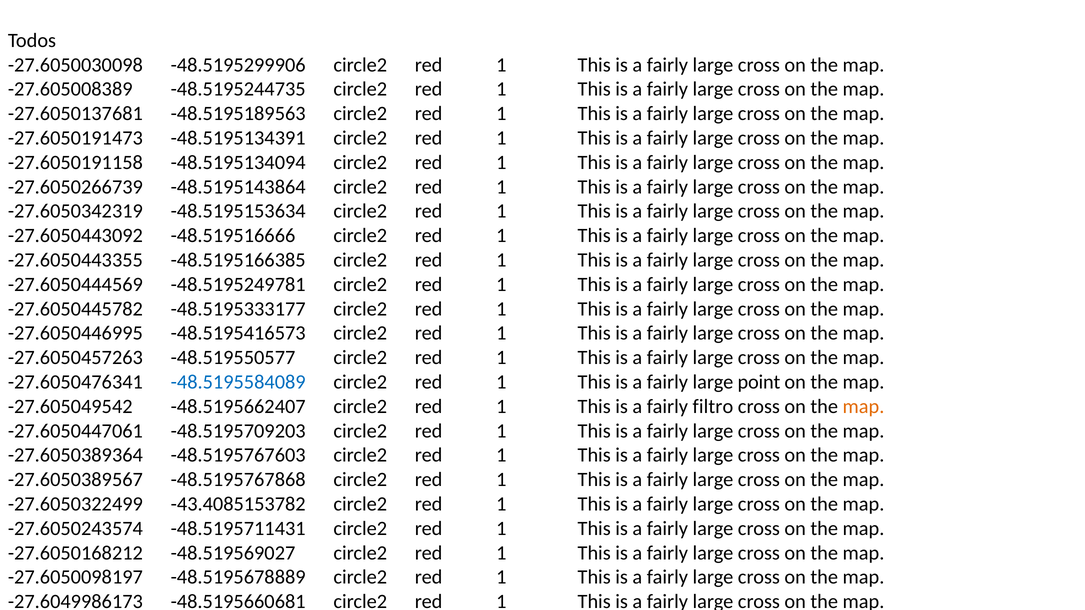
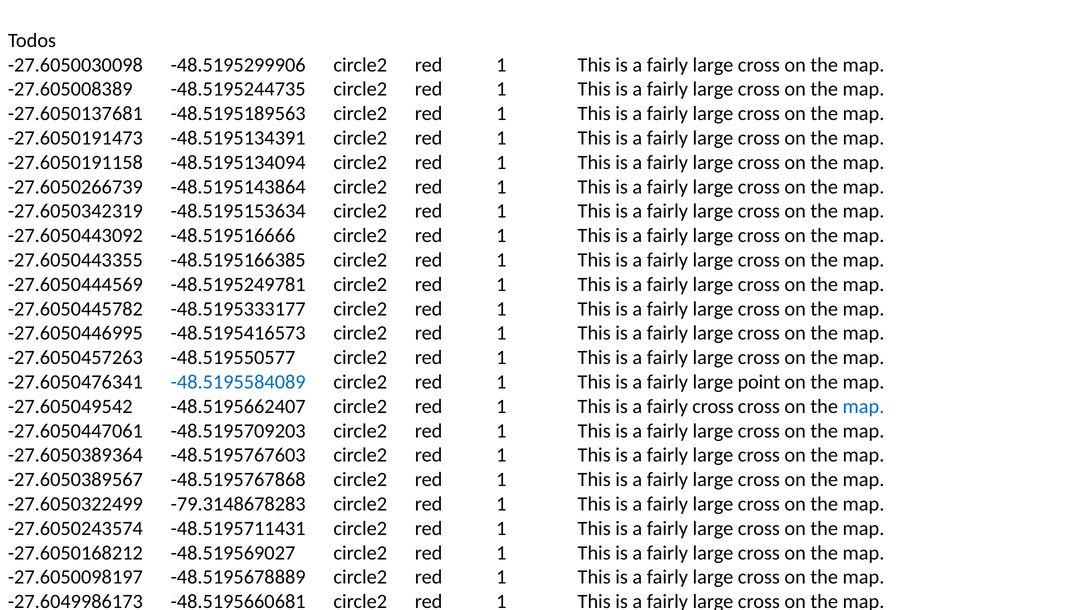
fairly filtro: filtro -> cross
map at (863, 407) colour: orange -> blue
-43.4085153782: -43.4085153782 -> -79.3148678283
